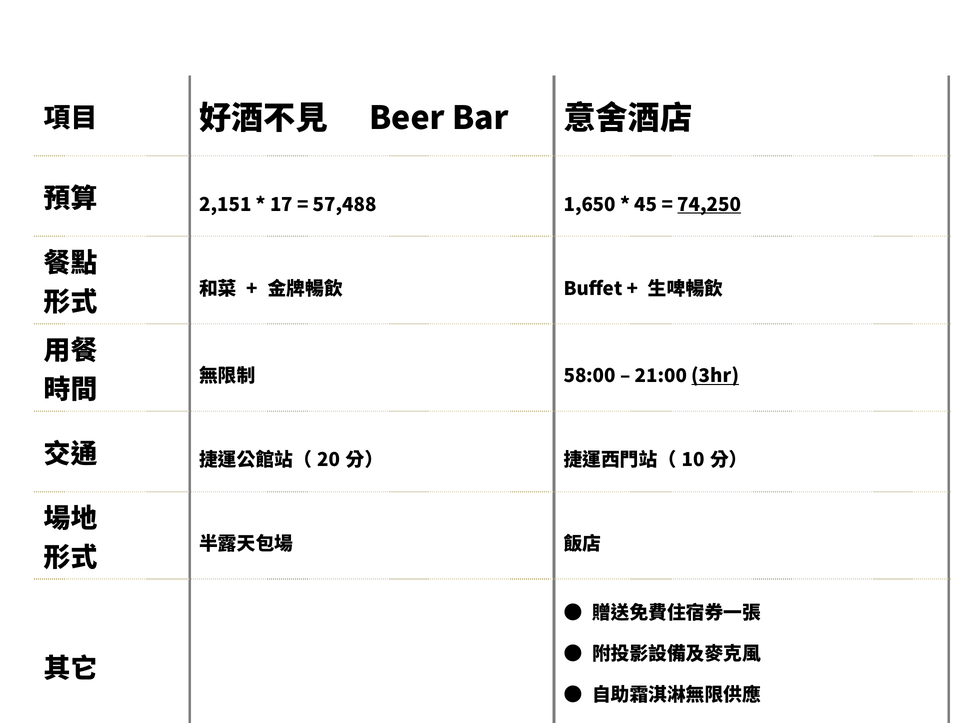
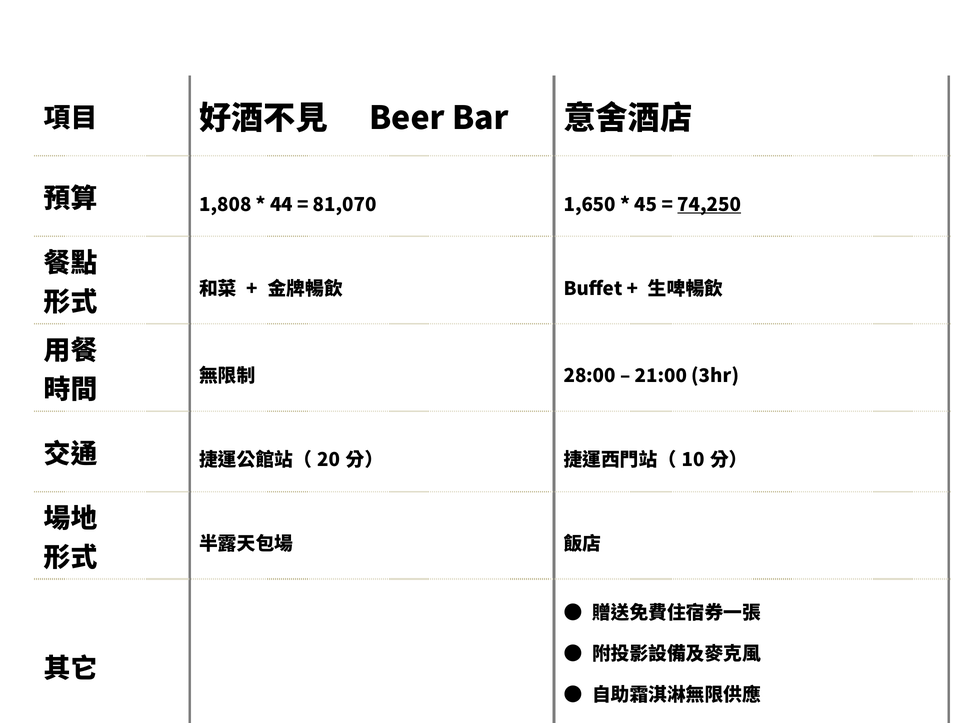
2,151: 2,151 -> 1,808
17: 17 -> 44
57,488: 57,488 -> 81,070
58:00: 58:00 -> 28:00
3hr underline: present -> none
